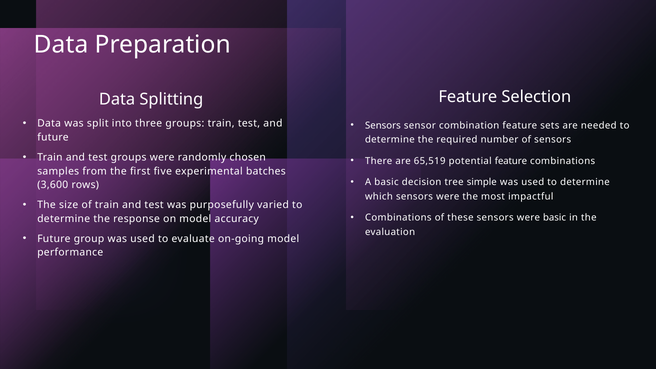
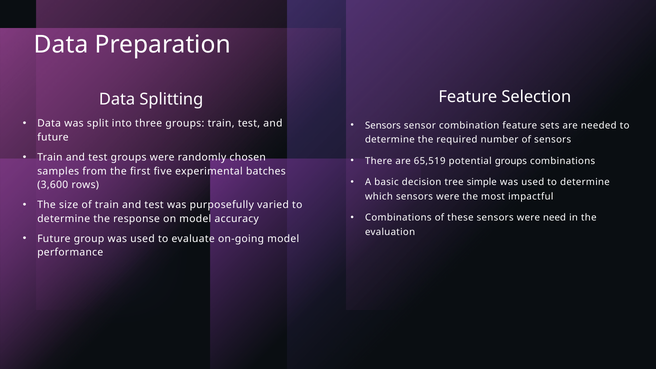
potential feature: feature -> groups
were basic: basic -> need
